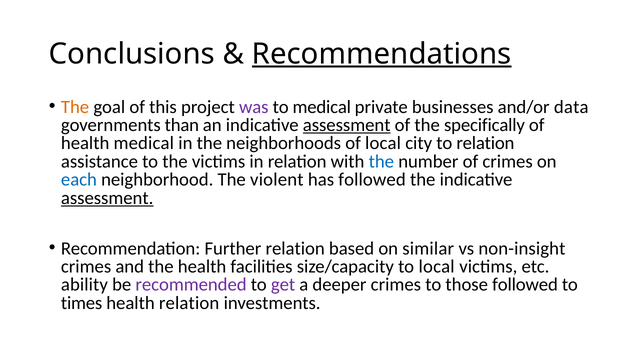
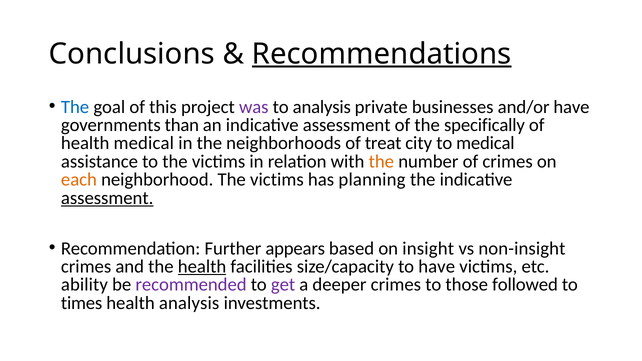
The at (75, 107) colour: orange -> blue
to medical: medical -> analysis
and/or data: data -> have
assessment at (347, 125) underline: present -> none
of local: local -> treat
to relation: relation -> medical
the at (381, 162) colour: blue -> orange
each colour: blue -> orange
neighborhood The violent: violent -> victims
has followed: followed -> planning
Further relation: relation -> appears
similar: similar -> insight
health at (202, 267) underline: none -> present
to local: local -> have
health relation: relation -> analysis
